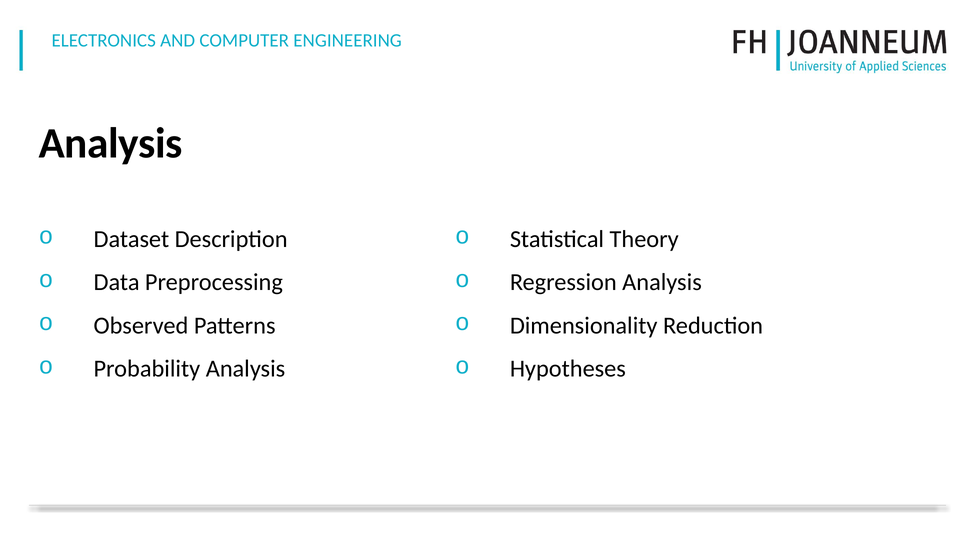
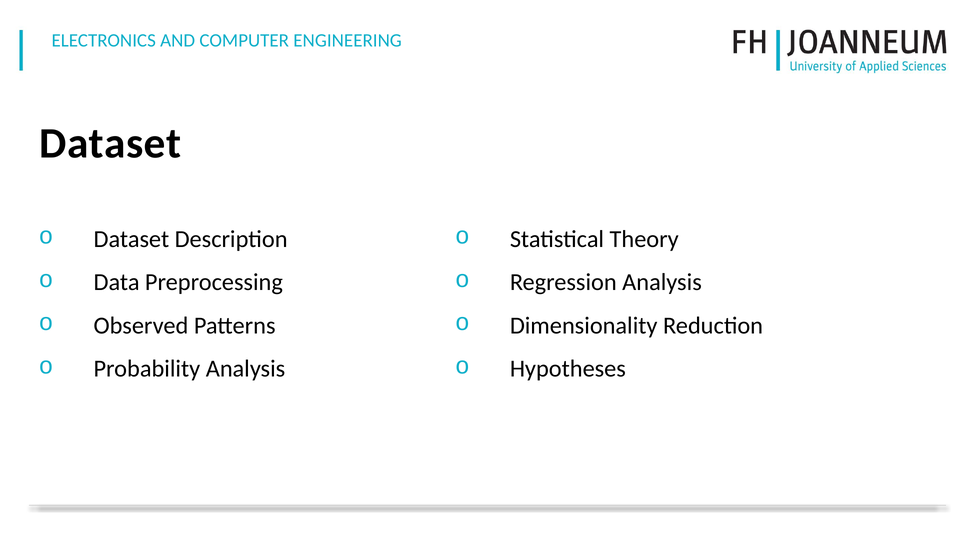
Analysis at (111, 143): Analysis -> Dataset
